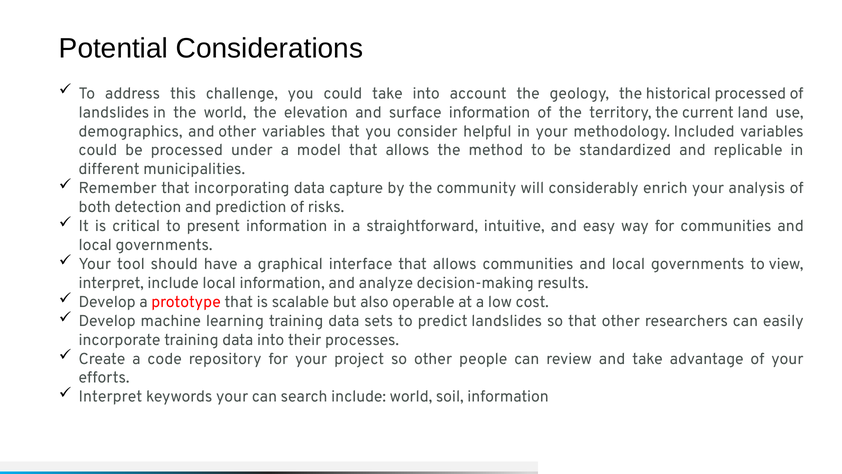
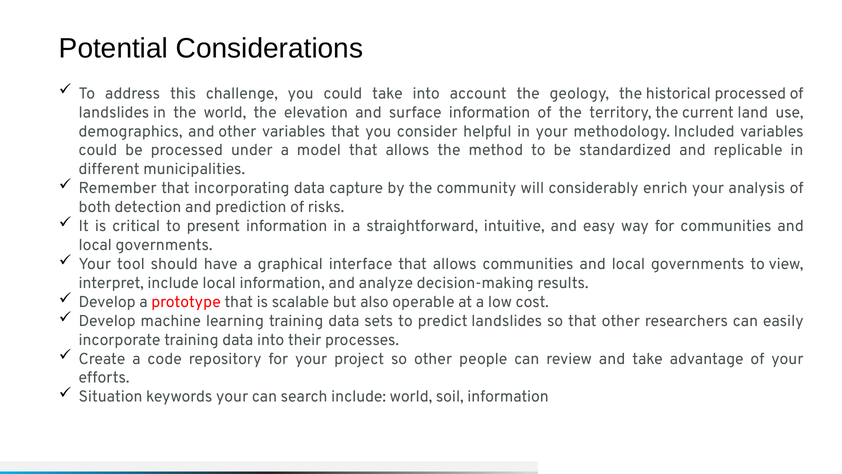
Interpret at (110, 396): Interpret -> Situation
